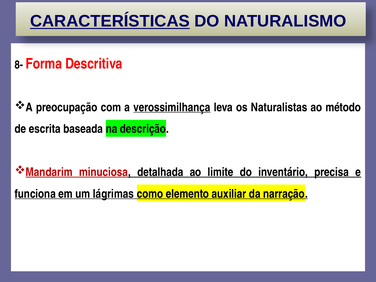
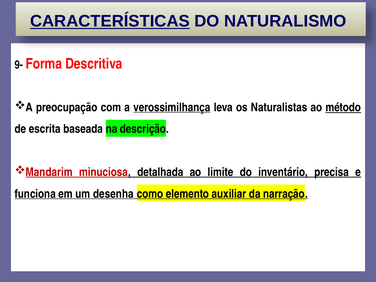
8-: 8- -> 9-
método underline: none -> present
lágrimas: lágrimas -> desenha
